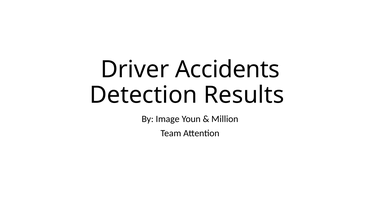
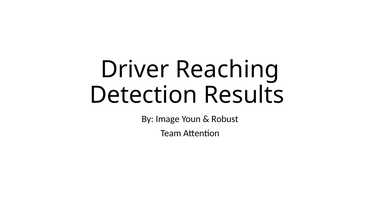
Accidents: Accidents -> Reaching
Million: Million -> Robust
